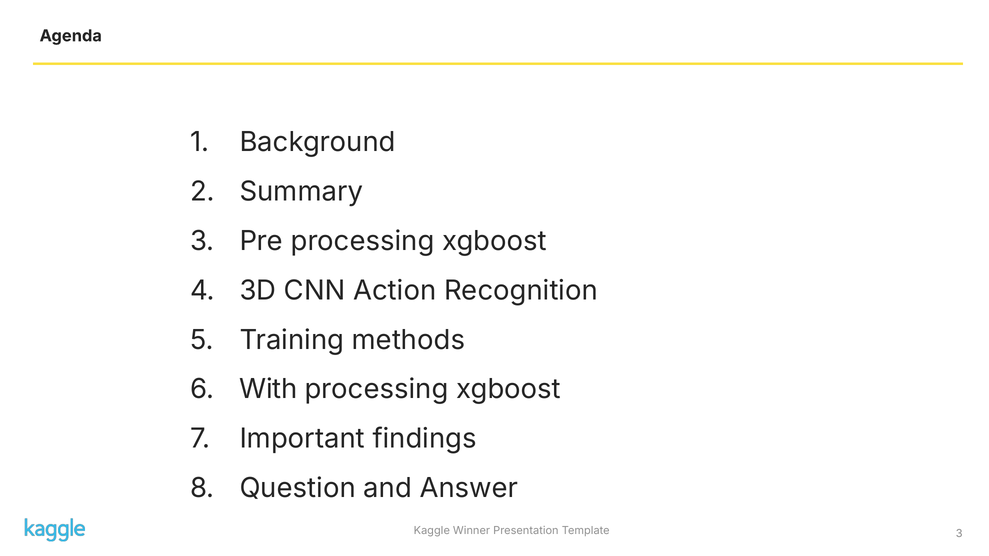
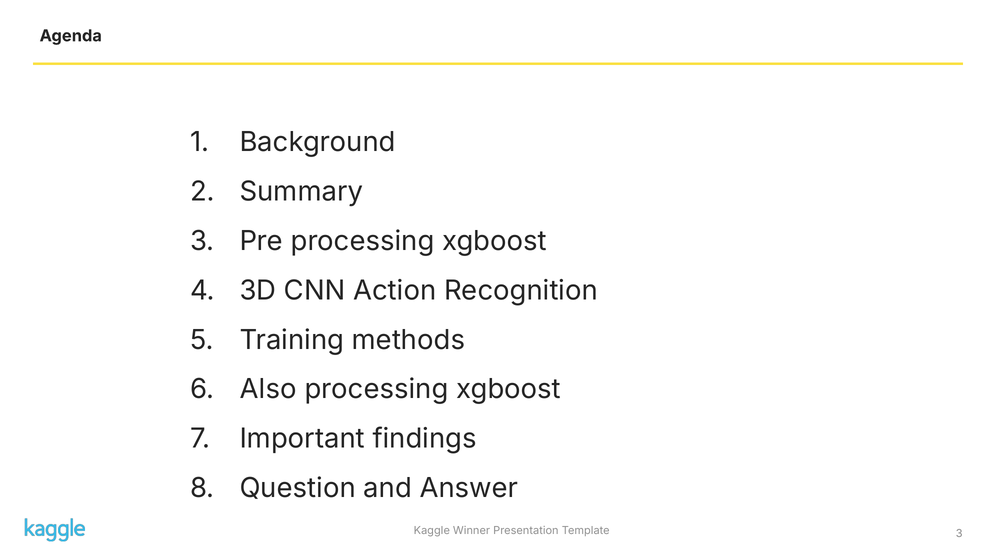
With: With -> Also
